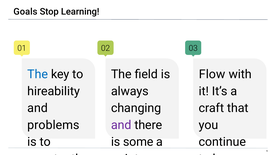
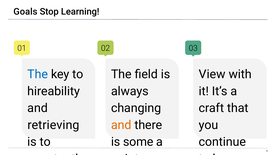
Flow: Flow -> View
problems: problems -> retrieving
and at (121, 125) colour: purple -> orange
